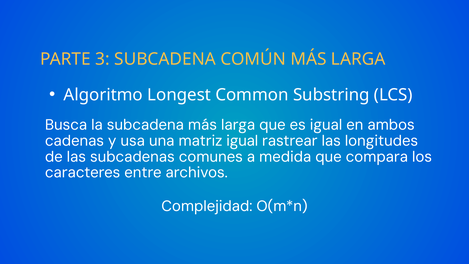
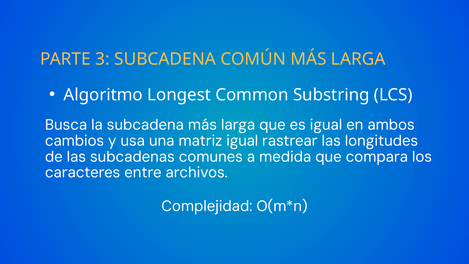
cadenas: cadenas -> cambios
